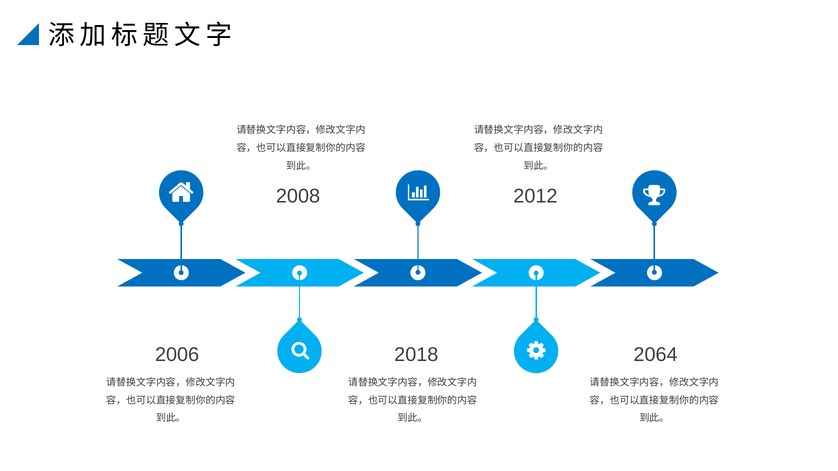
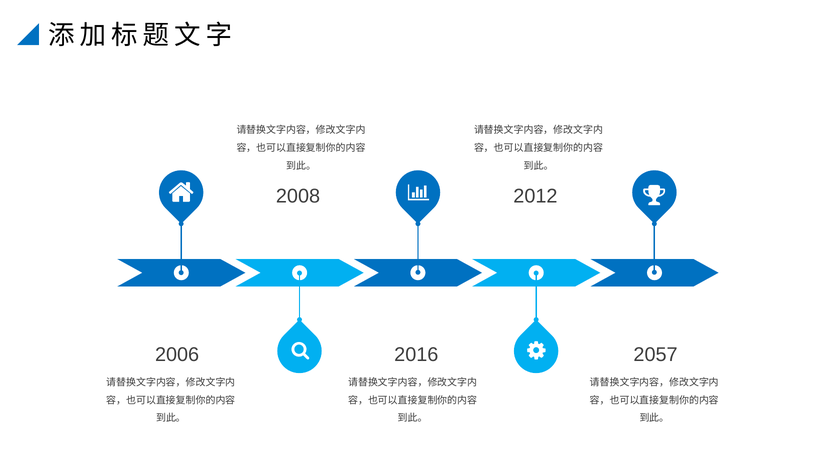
2018: 2018 -> 2016
2064: 2064 -> 2057
